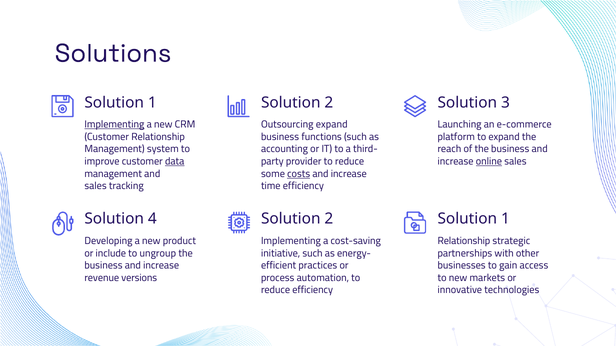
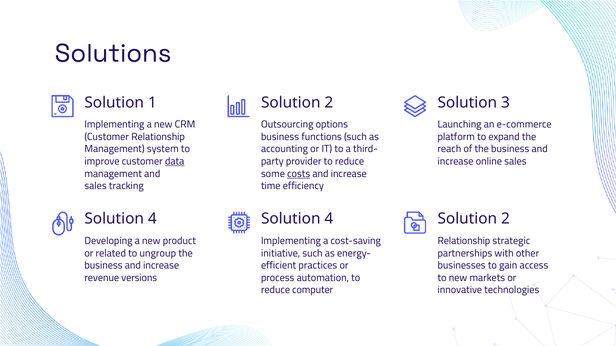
Implementing at (114, 125) underline: present -> none
Outsourcing expand: expand -> options
online underline: present -> none
4 Solution 2: 2 -> 4
1 at (505, 219): 1 -> 2
include: include -> related
reduce efficiency: efficiency -> computer
